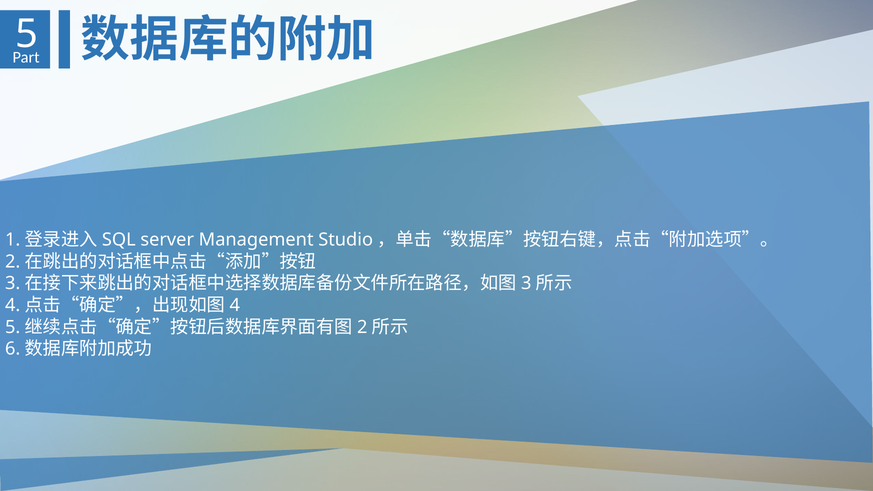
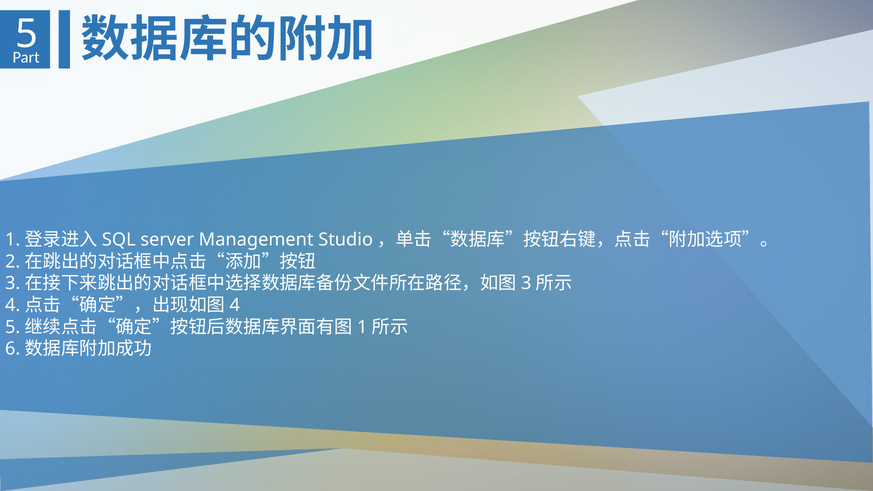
2 at (362, 327): 2 -> 1
